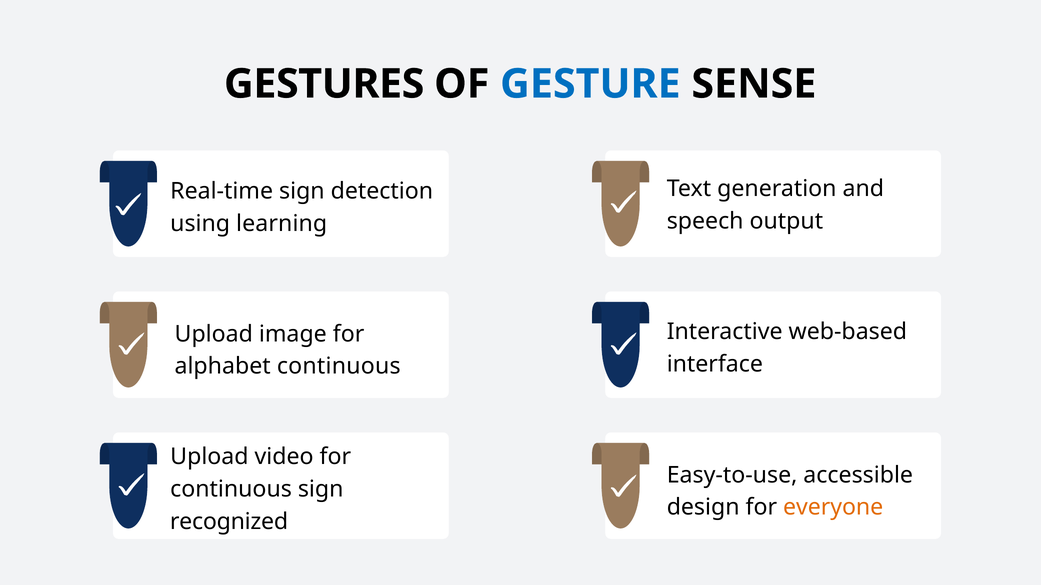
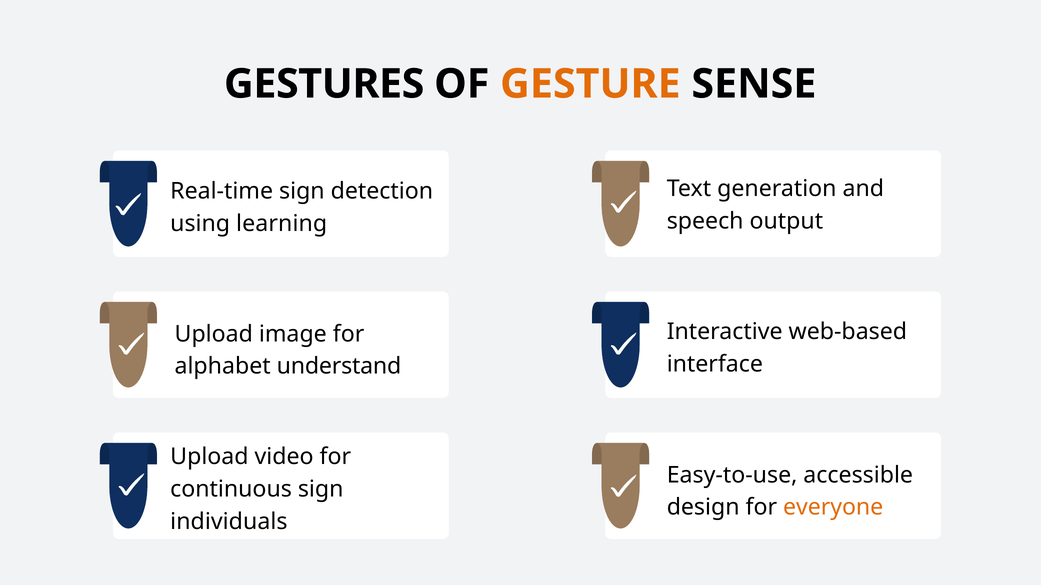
GESTURE colour: blue -> orange
alphabet continuous: continuous -> understand
recognized: recognized -> individuals
